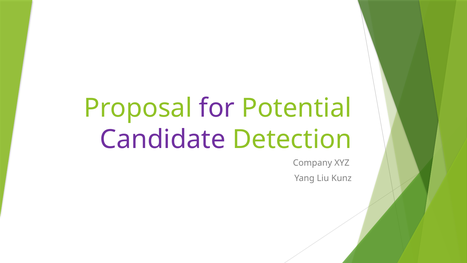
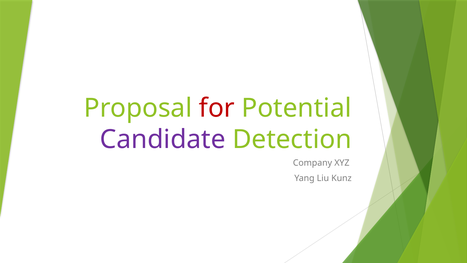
for colour: purple -> red
